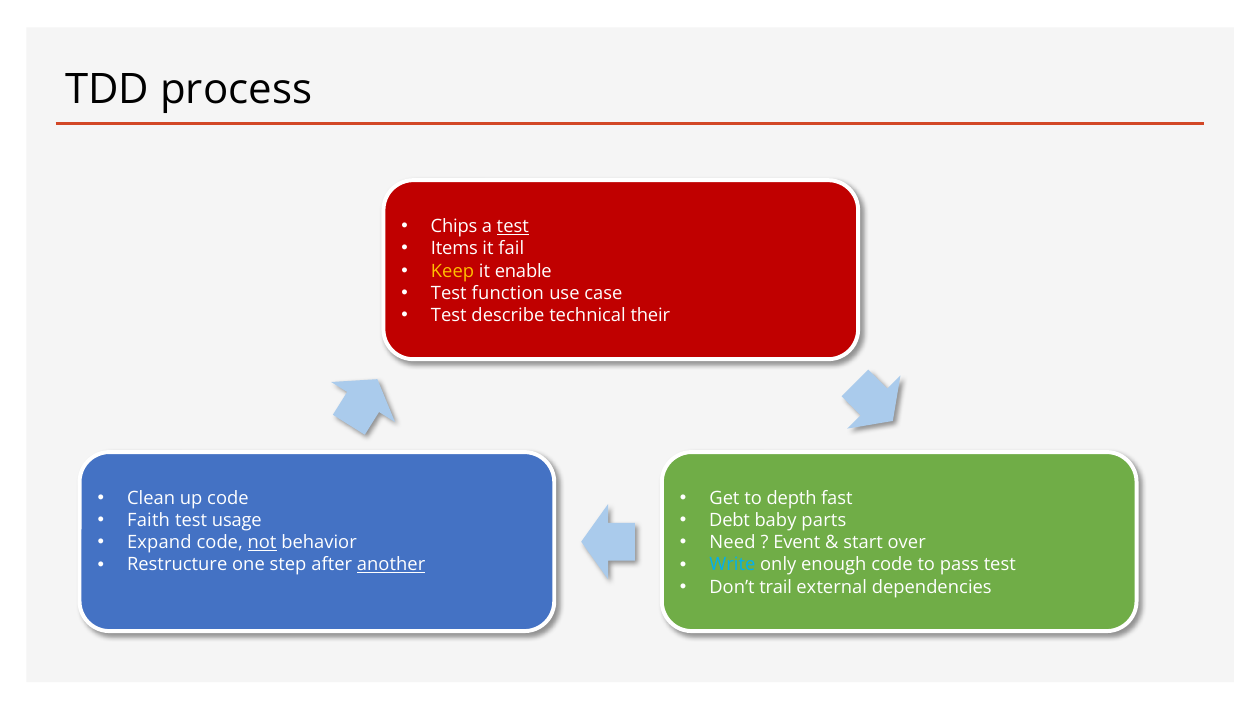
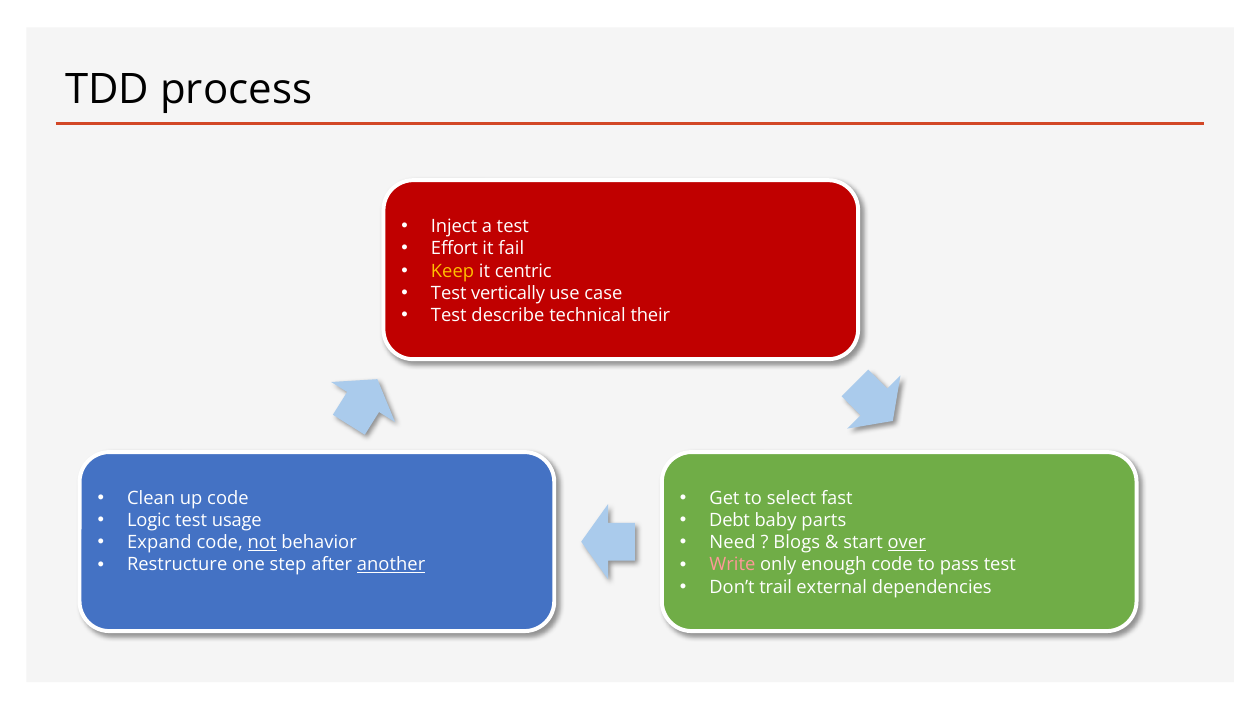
Chips: Chips -> Inject
test at (513, 227) underline: present -> none
Items: Items -> Effort
enable: enable -> centric
function: function -> vertically
depth: depth -> select
Faith: Faith -> Logic
Event: Event -> Blogs
over underline: none -> present
Write colour: light blue -> pink
